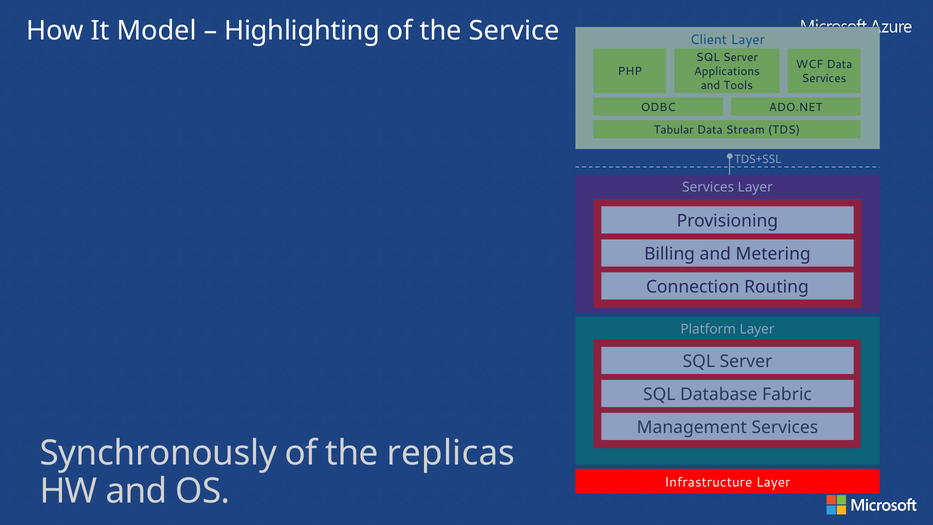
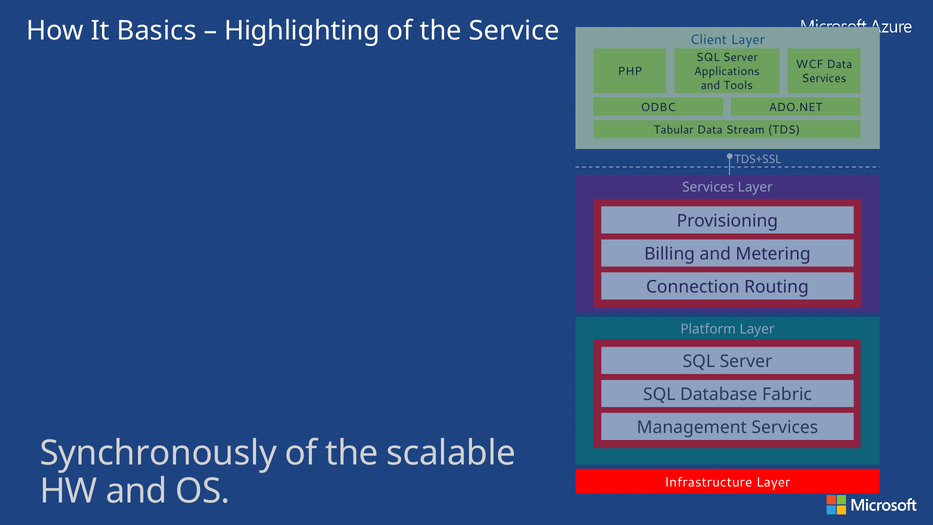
Model: Model -> Basics
replicas: replicas -> scalable
